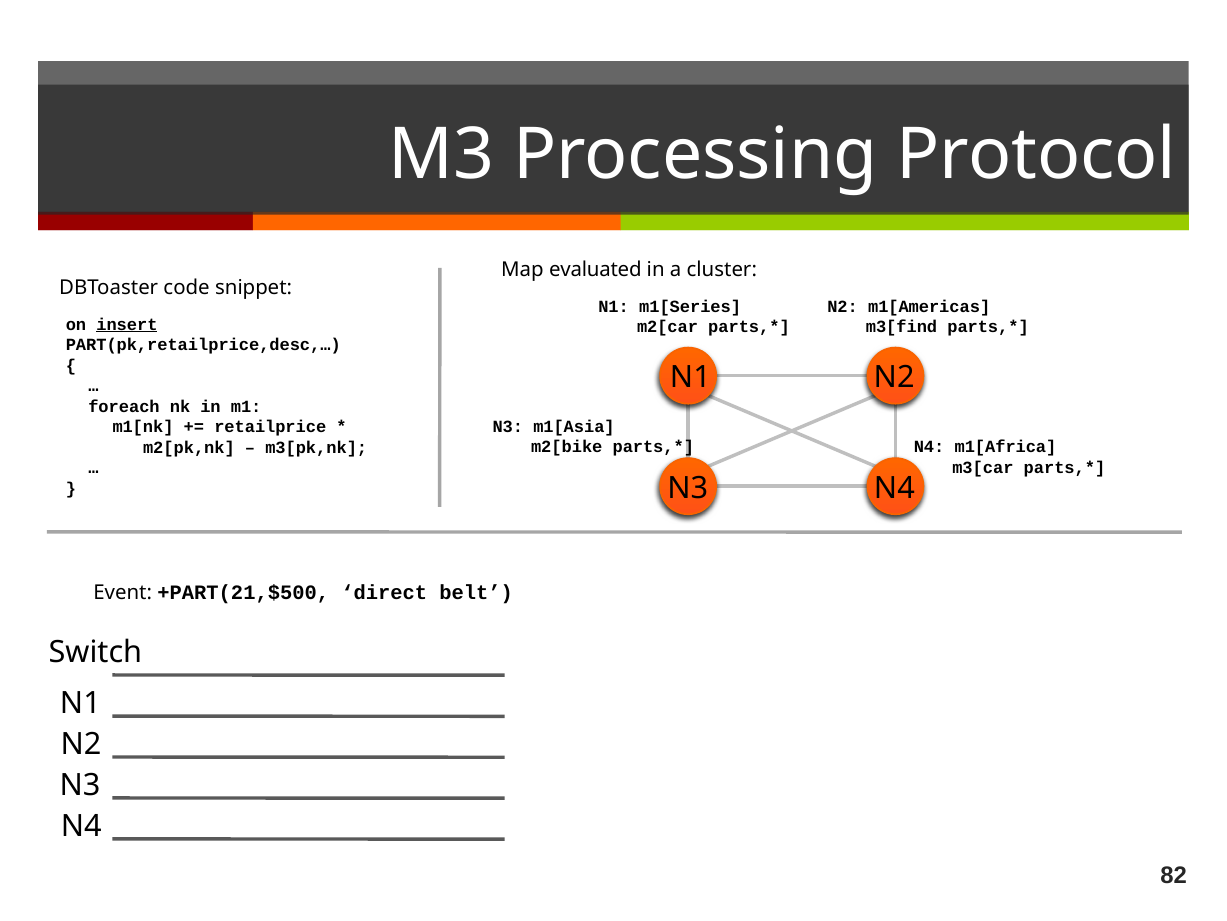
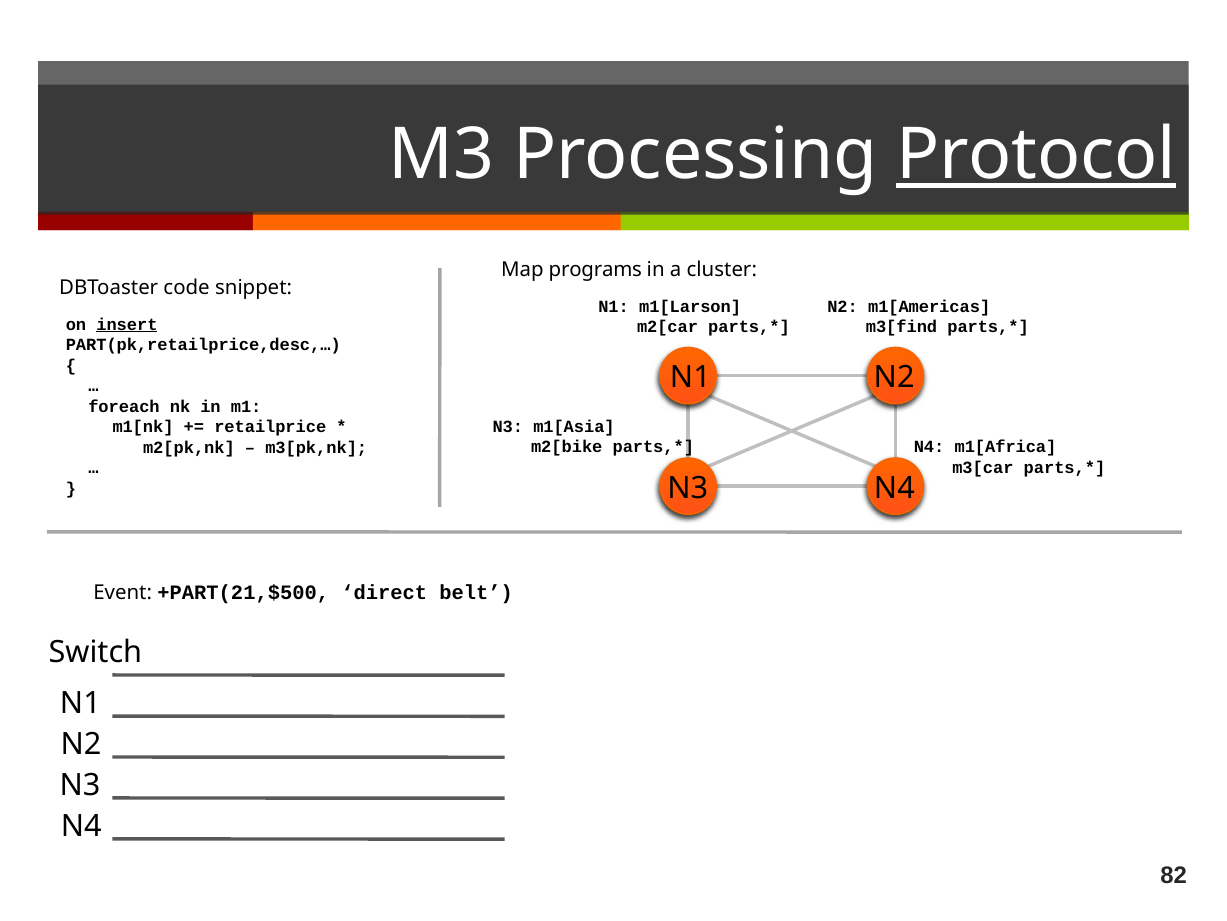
Protocol underline: none -> present
evaluated: evaluated -> programs
m1[Series: m1[Series -> m1[Larson
